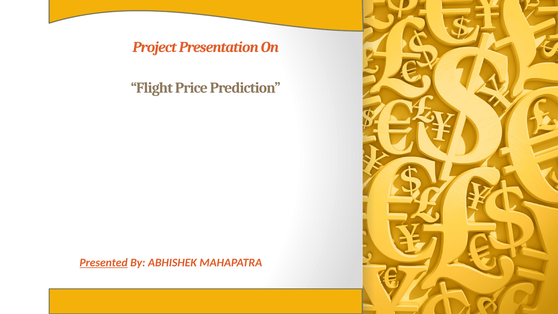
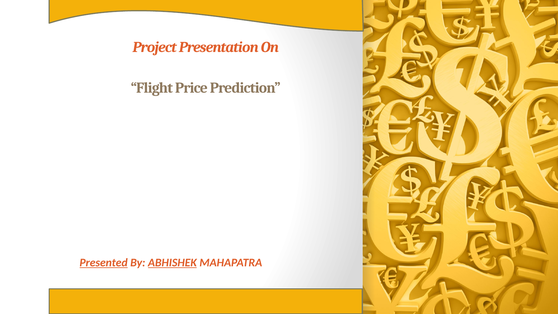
ABHISHEK underline: none -> present
